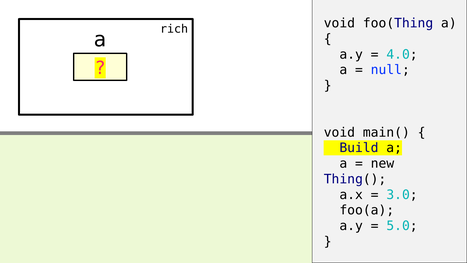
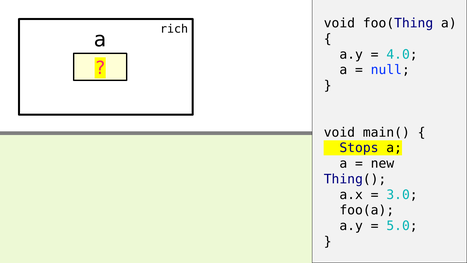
Build: Build -> Stops
